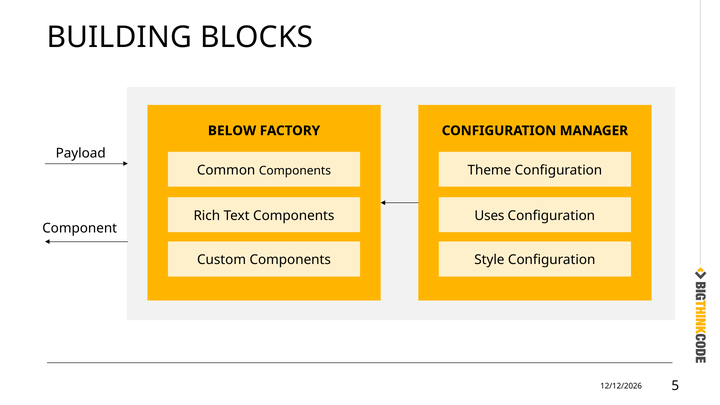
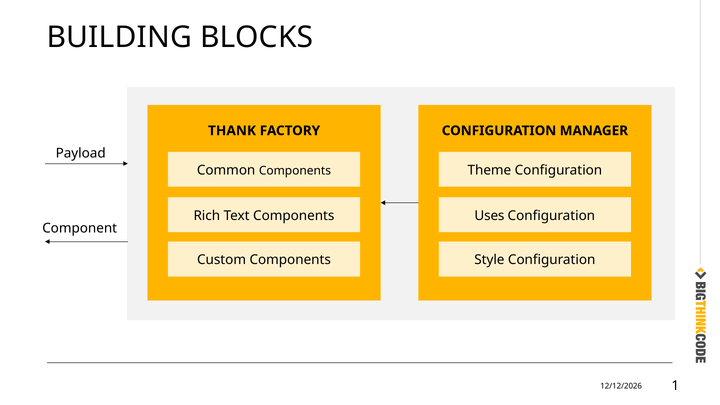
BELOW: BELOW -> THANK
5: 5 -> 1
